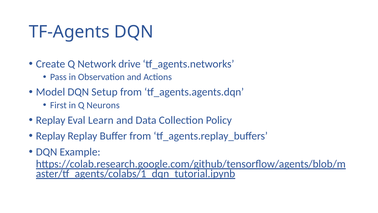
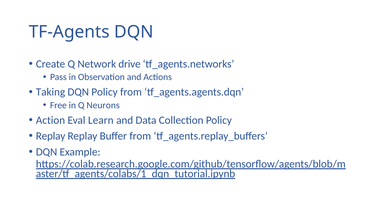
Model: Model -> Taking
DQN Setup: Setup -> Policy
First: First -> Free
Replay at (51, 120): Replay -> Action
